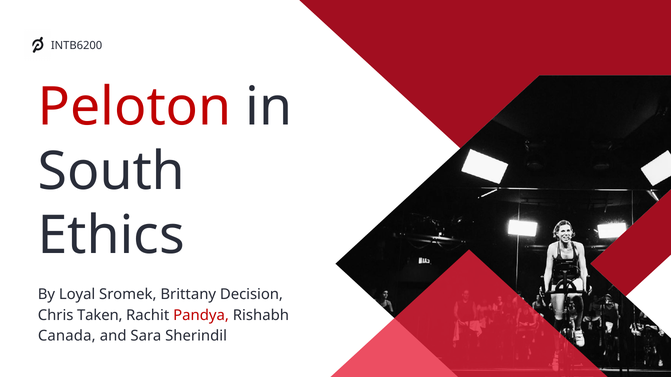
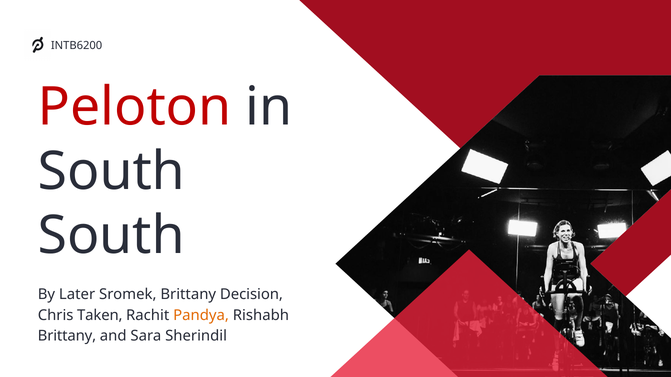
Ethics at (111, 236): Ethics -> South
Loyal: Loyal -> Later
Pandya colour: red -> orange
Canada at (67, 336): Canada -> Brittany
